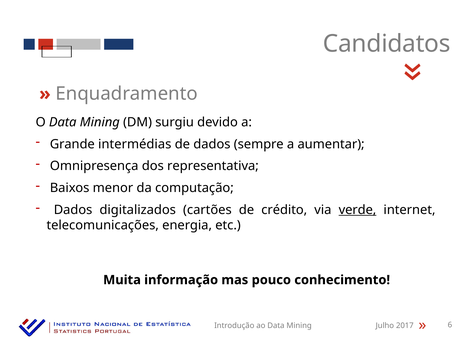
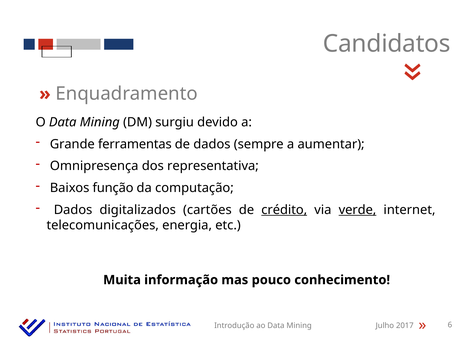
intermédias: intermédias -> ferramentas
menor: menor -> função
crédito underline: none -> present
